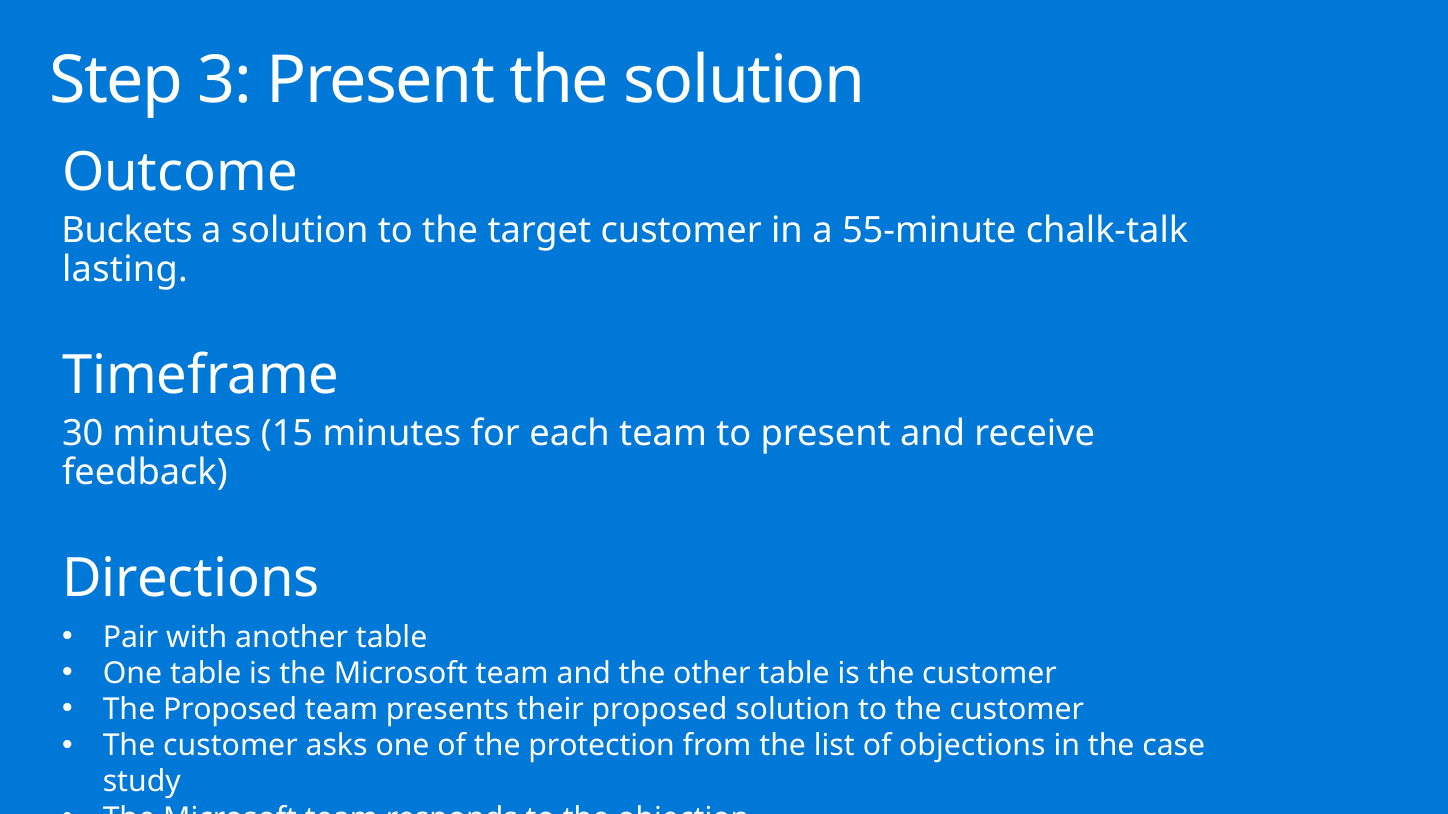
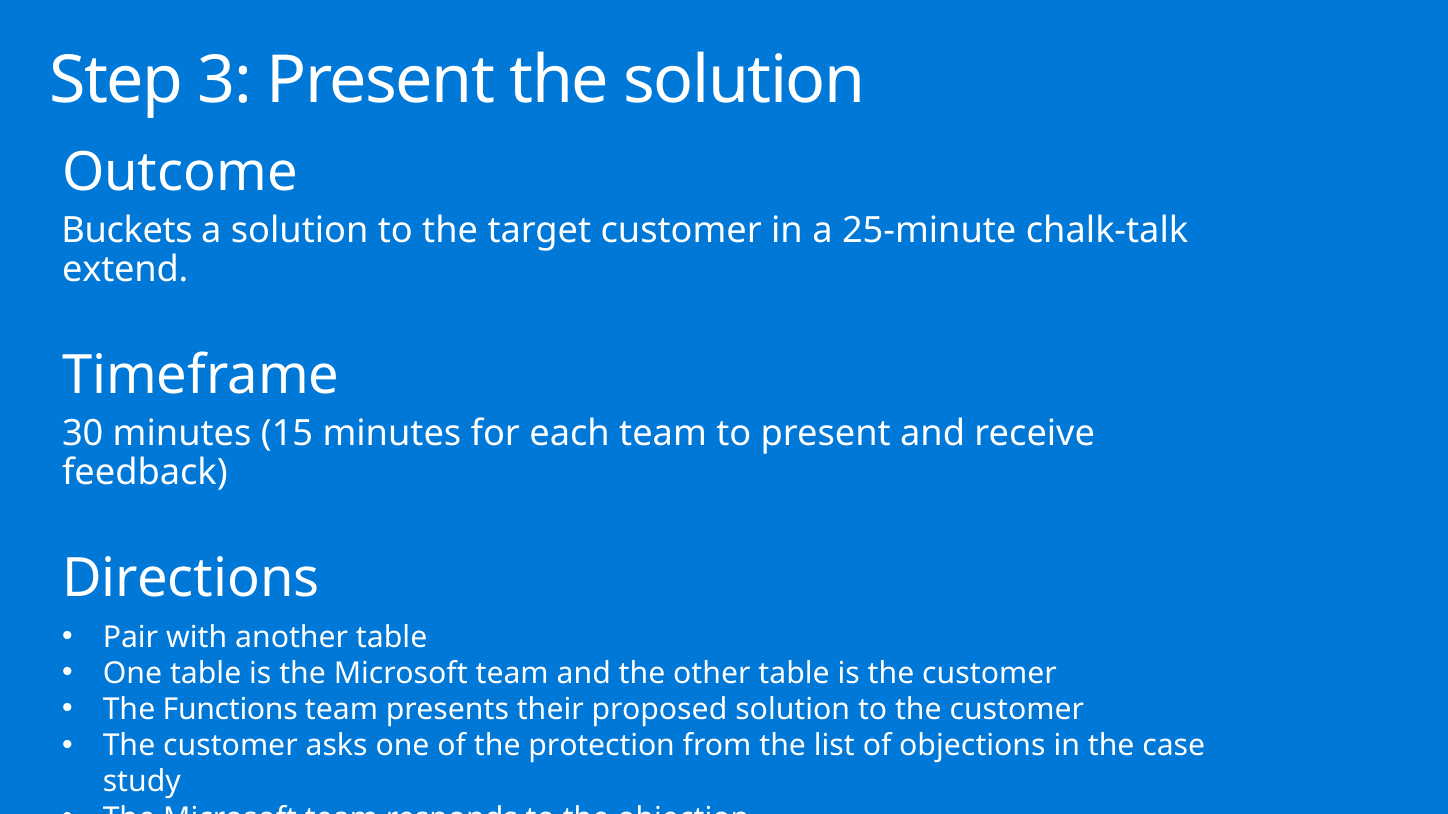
55-minute: 55-minute -> 25-minute
lasting: lasting -> extend
The Proposed: Proposed -> Functions
